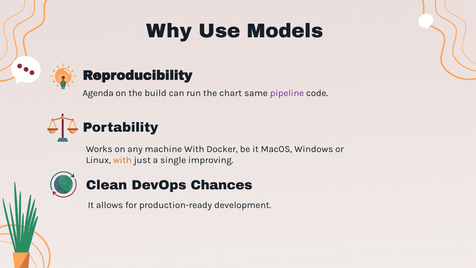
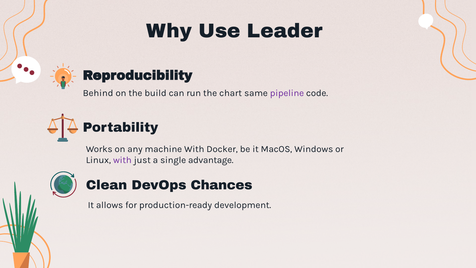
Models: Models -> Leader
Agenda: Agenda -> Behind
with at (122, 160) colour: orange -> purple
improving: improving -> advantage
